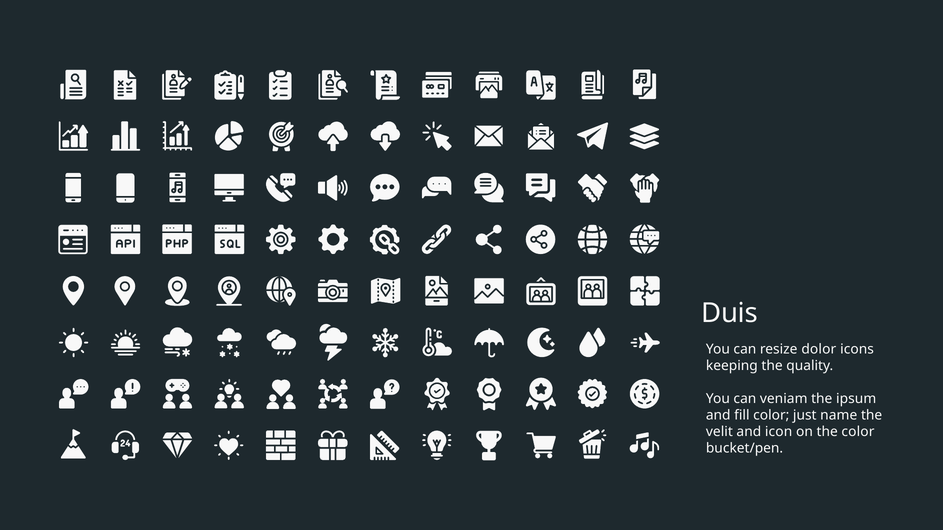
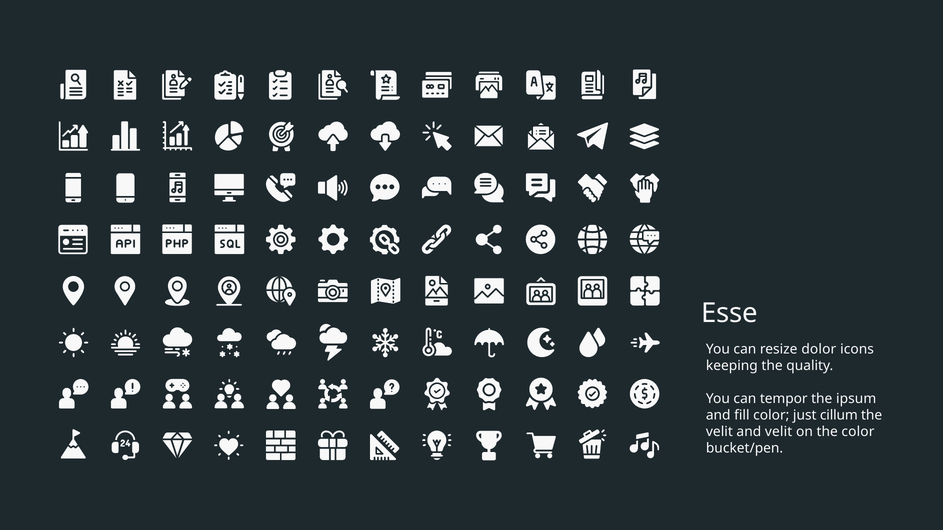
Duis: Duis -> Esse
veniam: veniam -> tempor
name: name -> cillum
and icon: icon -> velit
